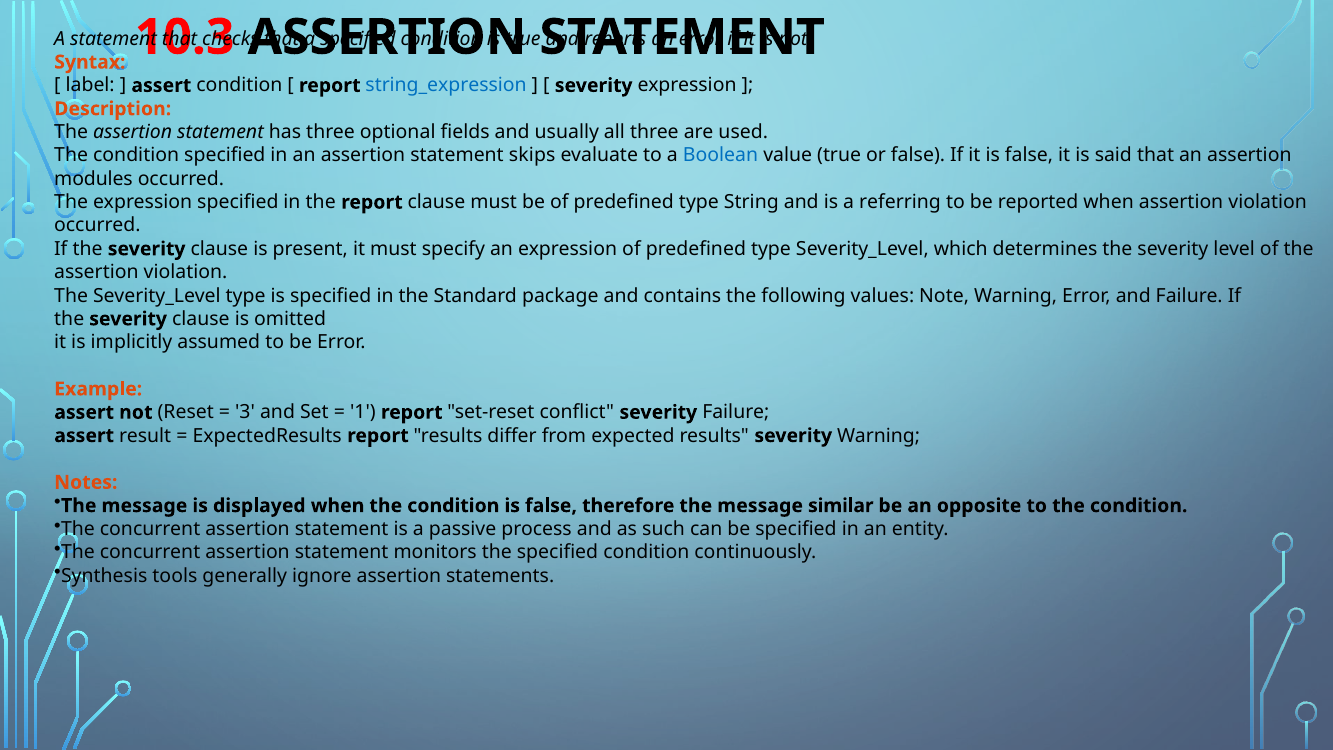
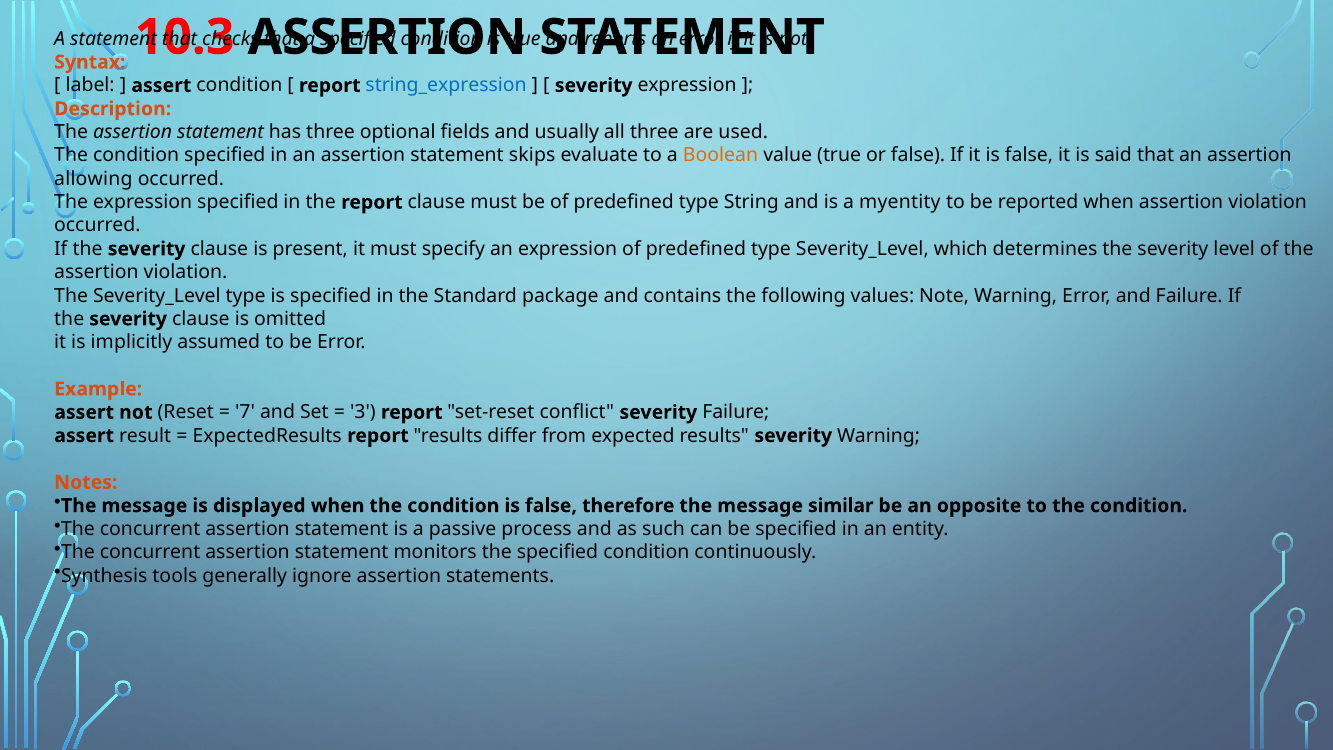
Boolean colour: blue -> orange
modules: modules -> allowing
referring: referring -> myentity
3: 3 -> 7
1: 1 -> 3
